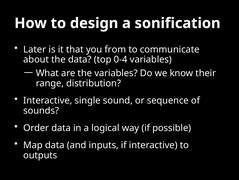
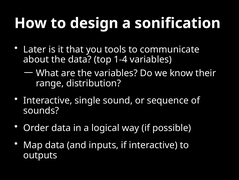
from: from -> tools
0-4: 0-4 -> 1-4
